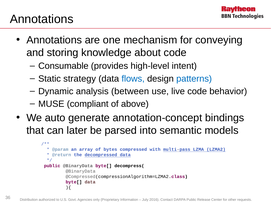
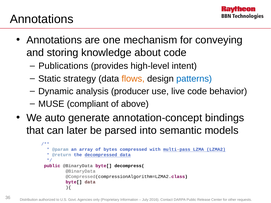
Consumable: Consumable -> Publications
flows colour: blue -> orange
between: between -> producer
